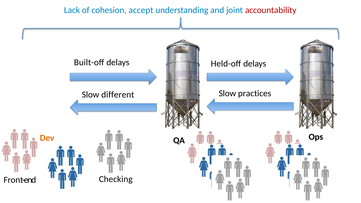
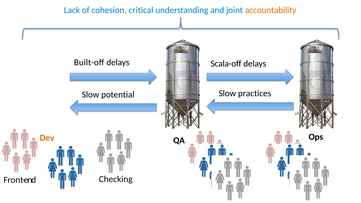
accept: accept -> critical
accountability colour: red -> orange
Held-oﬀ: Held-oﬀ -> Scala-oﬀ
different: different -> potential
